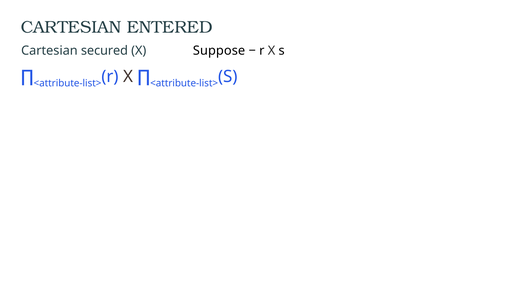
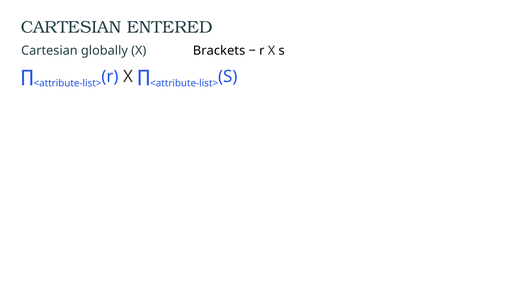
secured: secured -> globally
Suppose: Suppose -> Brackets
